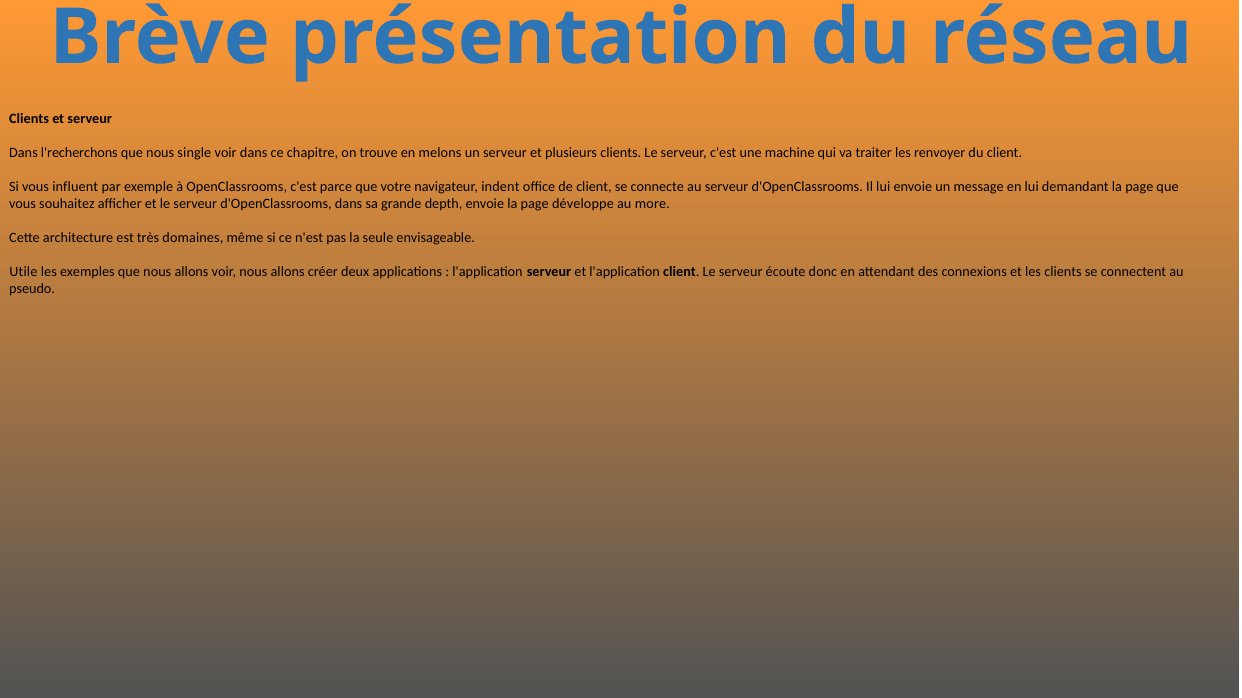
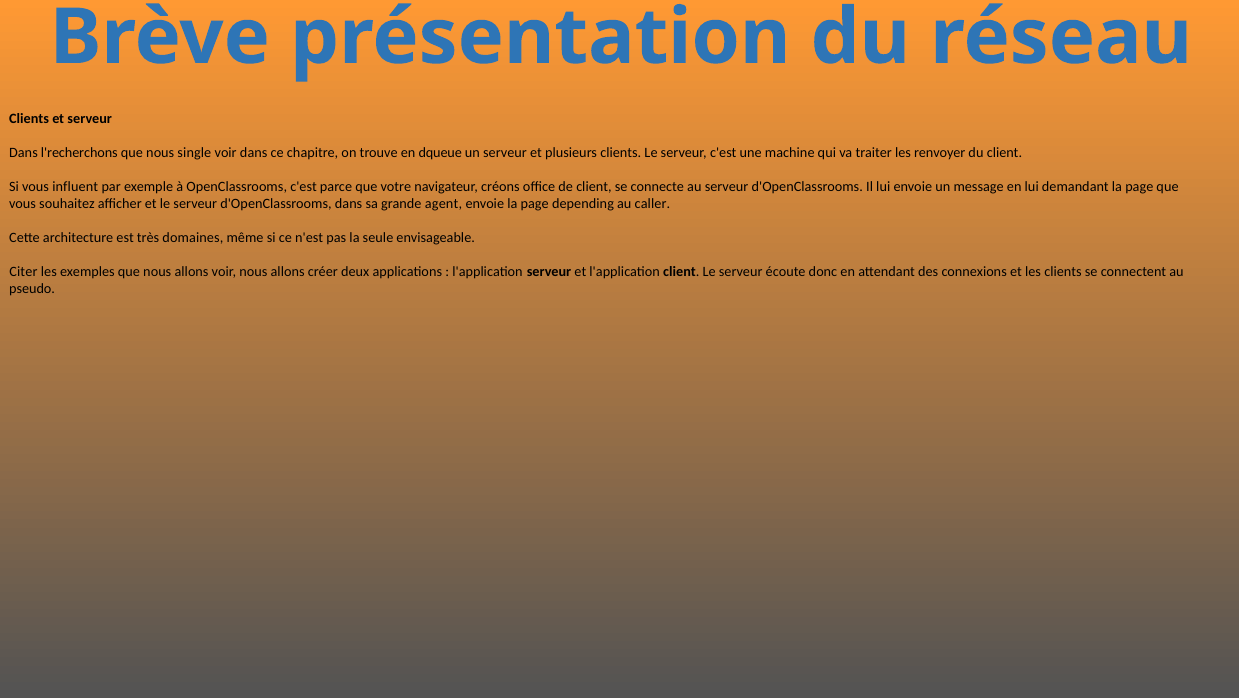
melons: melons -> dqueue
indent: indent -> créons
depth: depth -> agent
développe: développe -> depending
more: more -> caller
Utile: Utile -> Citer
